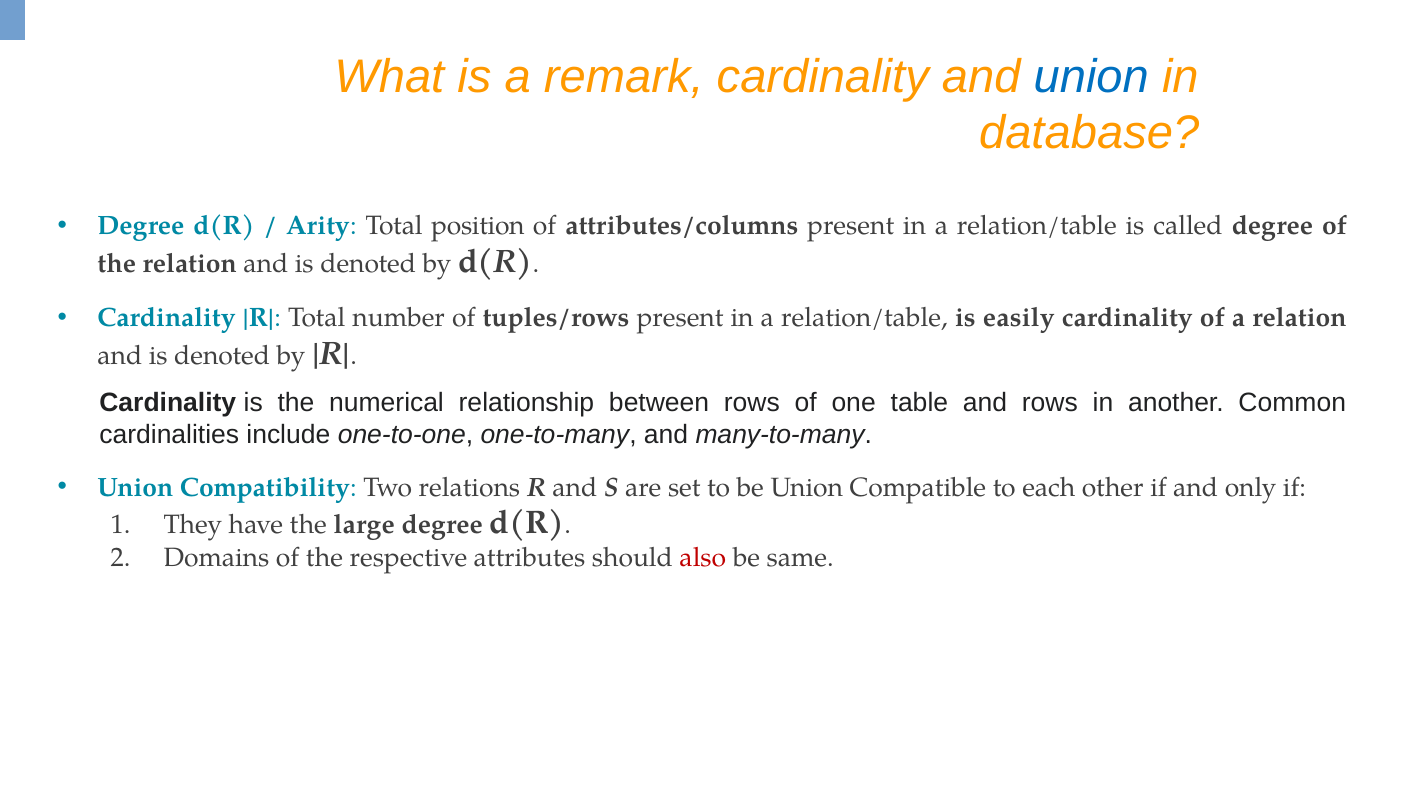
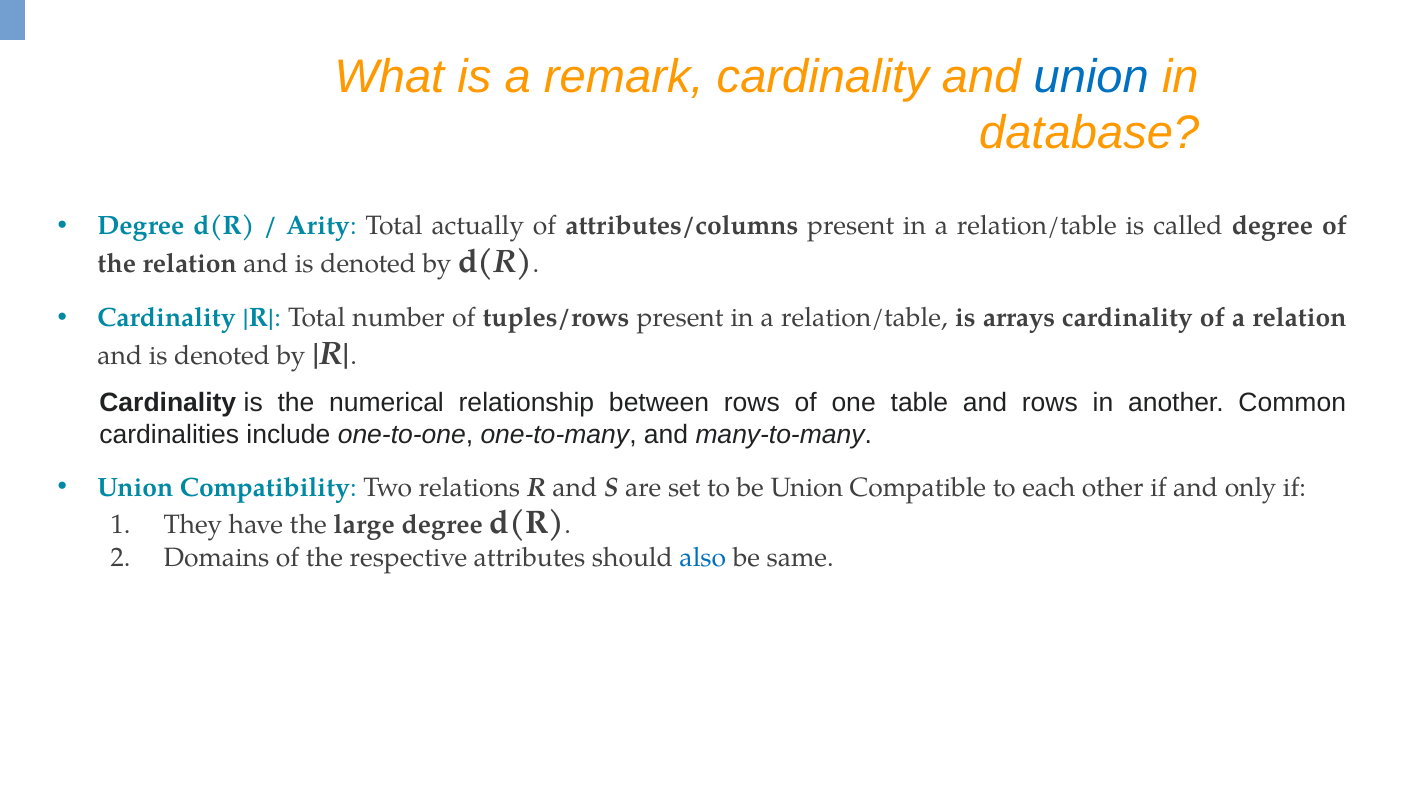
position: position -> actually
easily: easily -> arrays
also colour: red -> blue
